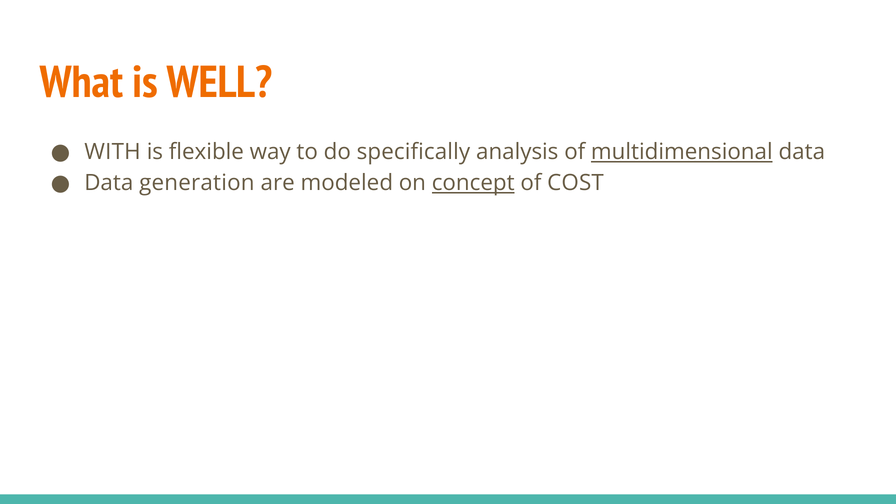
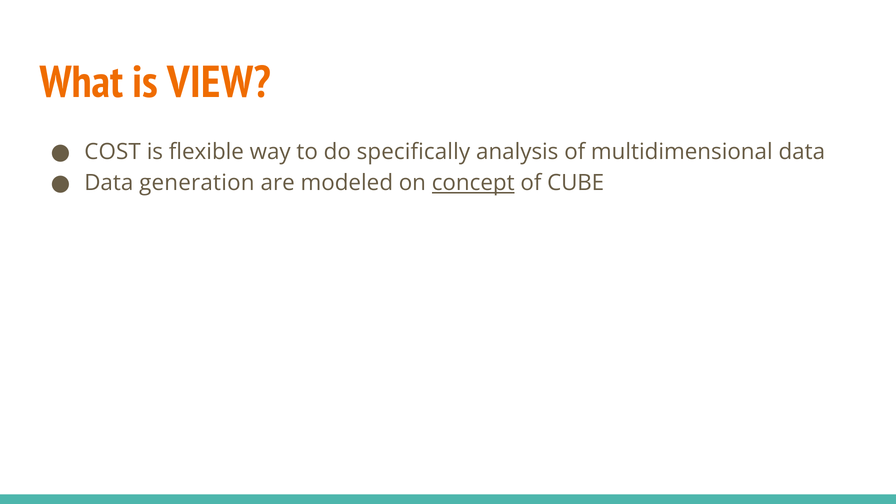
WELL: WELL -> VIEW
WITH: WITH -> COST
multidimensional underline: present -> none
COST: COST -> CUBE
